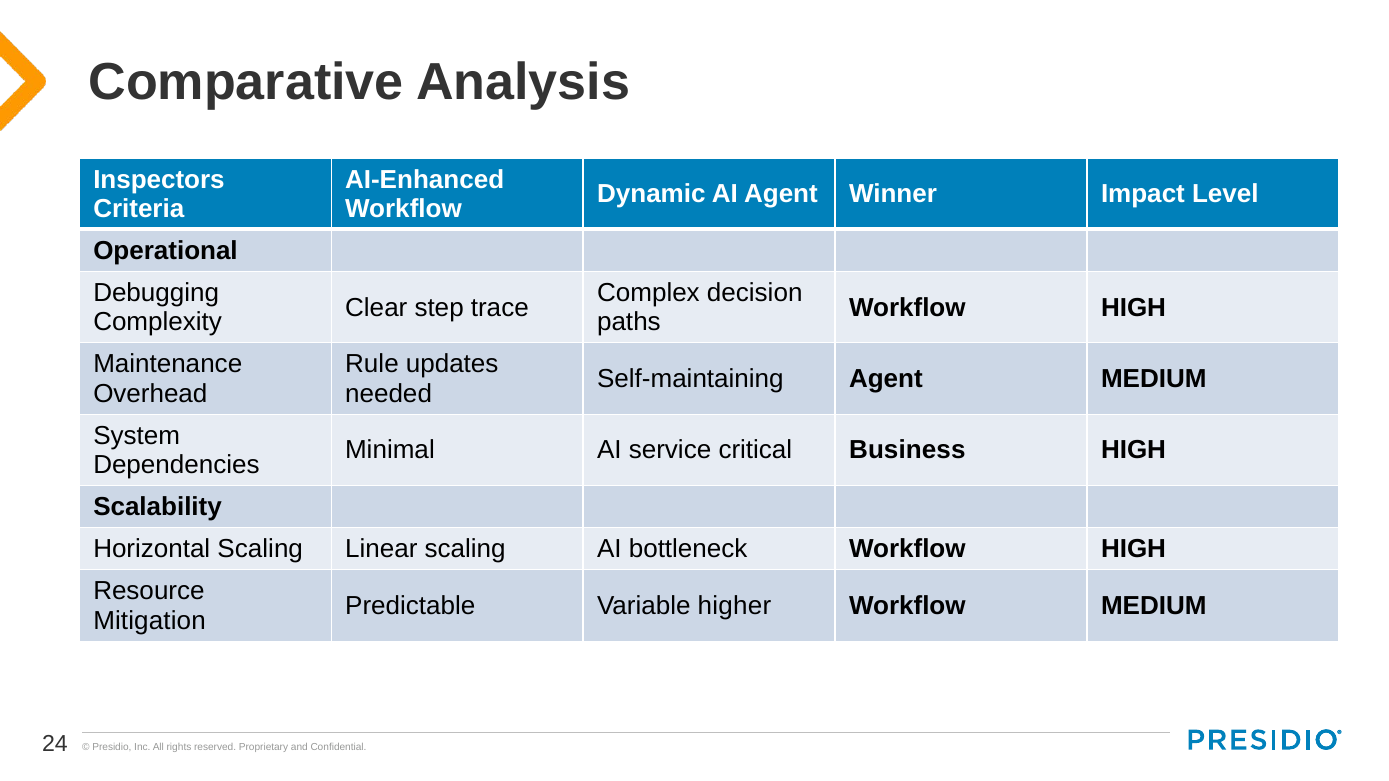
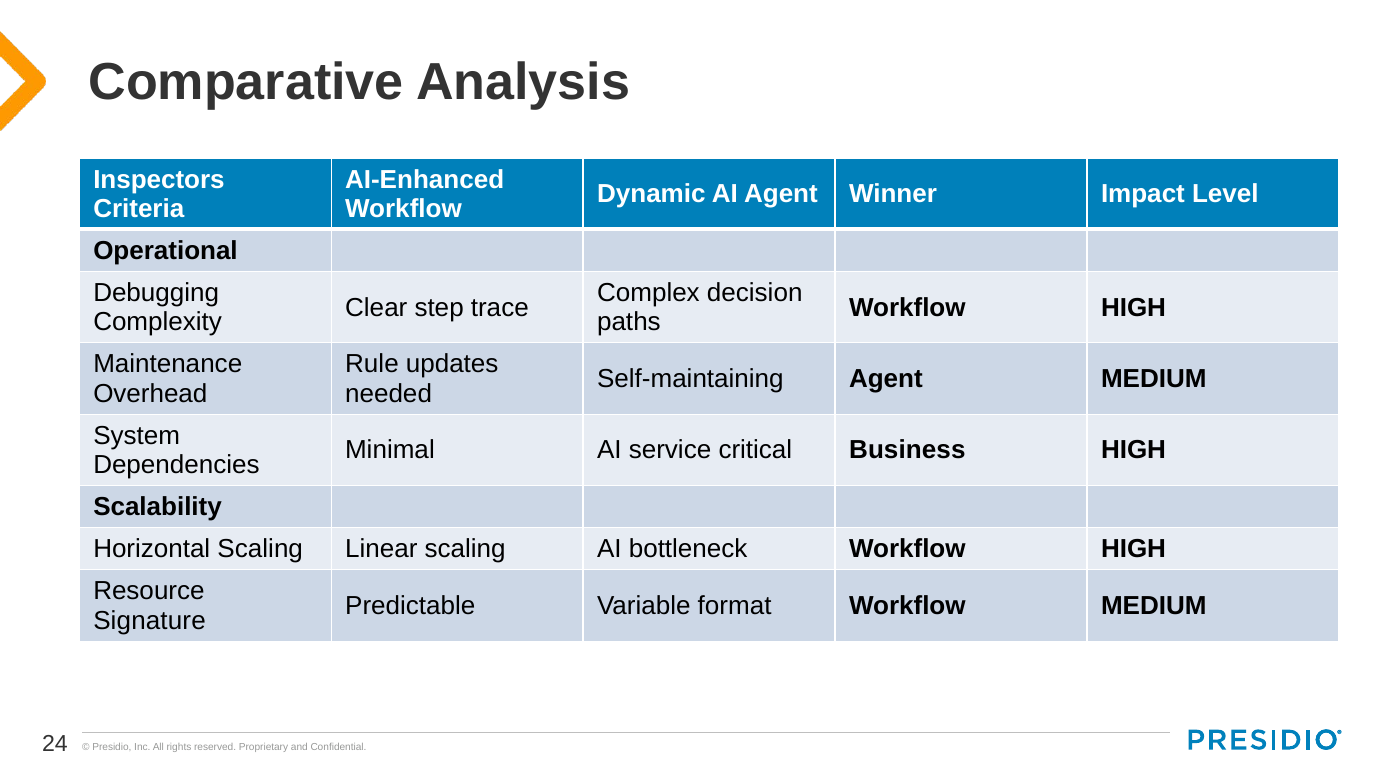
higher: higher -> format
Mitigation: Mitigation -> Signature
